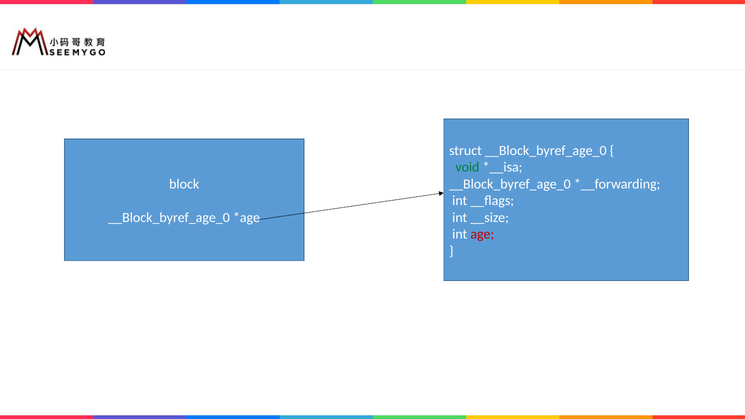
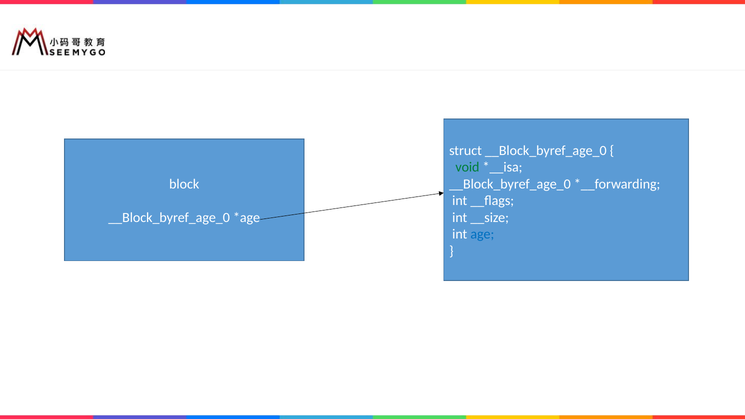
age colour: red -> blue
